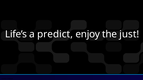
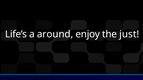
predict: predict -> around
